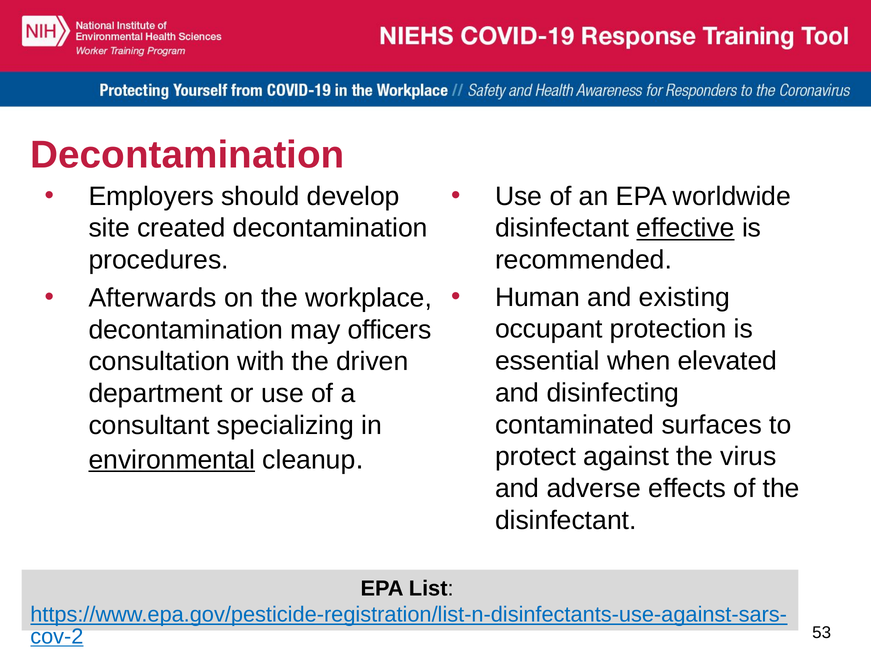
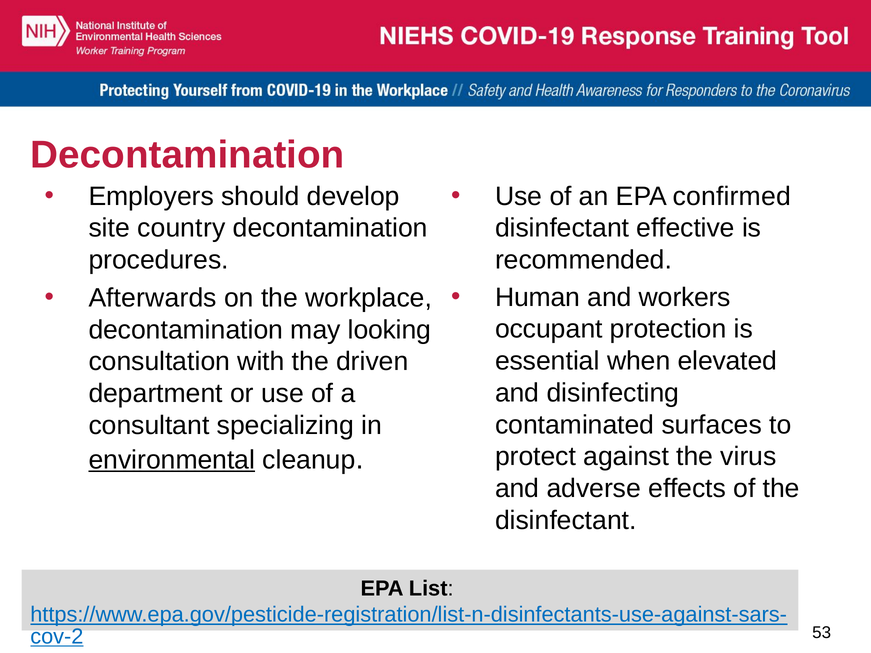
worldwide: worldwide -> confirmed
created: created -> country
effective underline: present -> none
existing: existing -> workers
officers: officers -> looking
